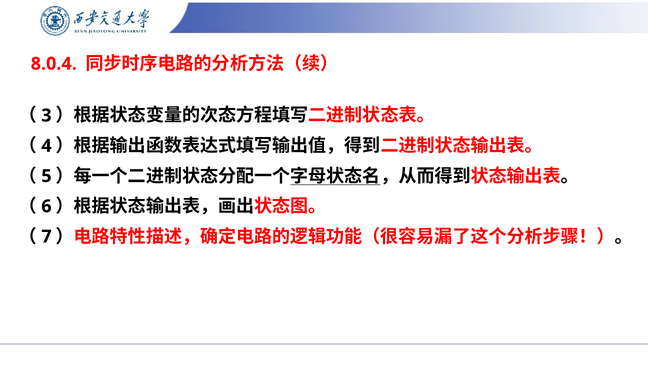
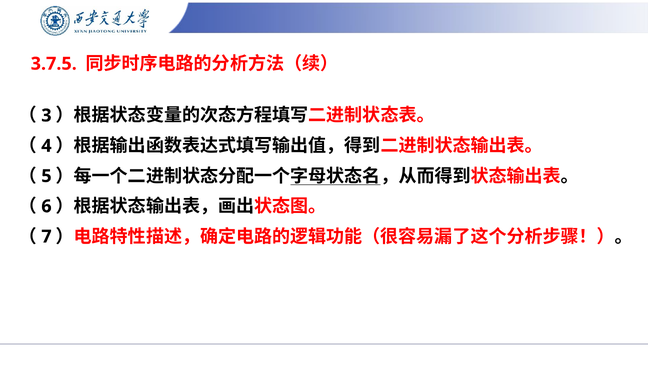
8.0.4: 8.0.4 -> 3.7.5
